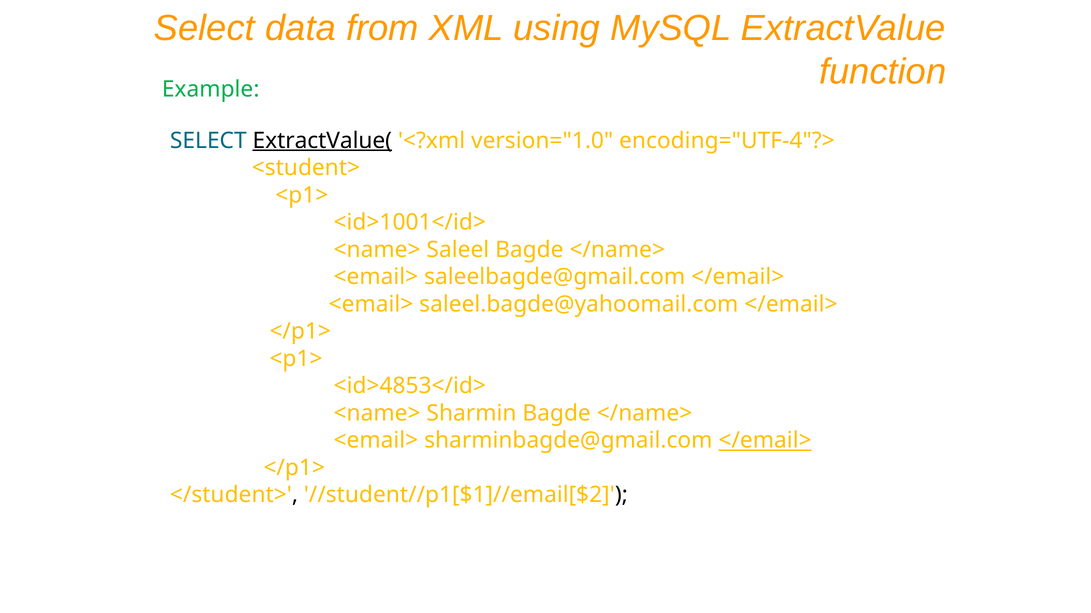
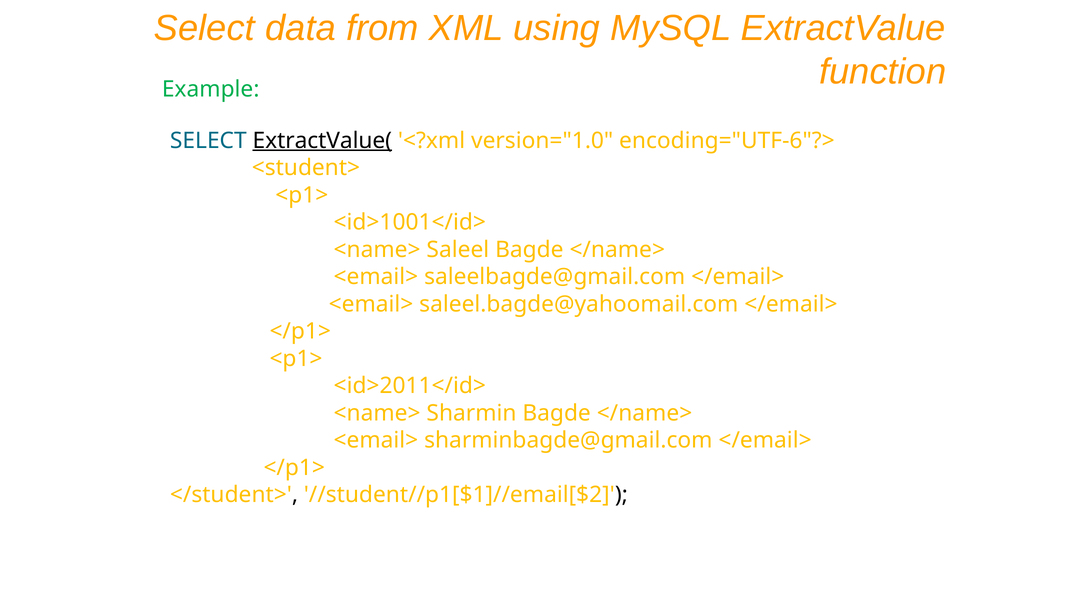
encoding="UTF-4"?>: encoding="UTF-4"?> -> encoding="UTF-6"?>
<id>4853</id>: <id>4853</id> -> <id>2011</id>
</email> at (765, 441) underline: present -> none
